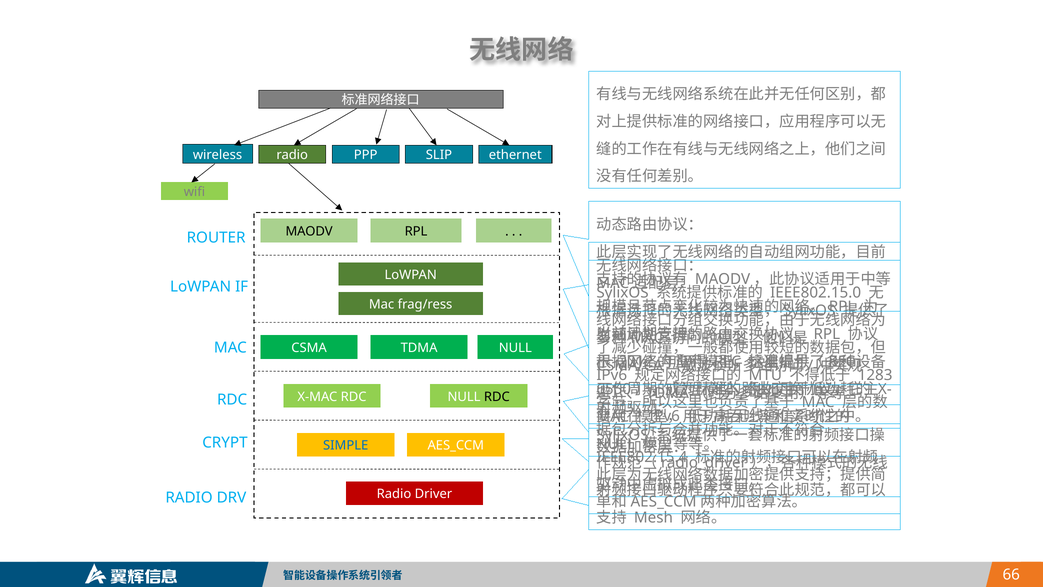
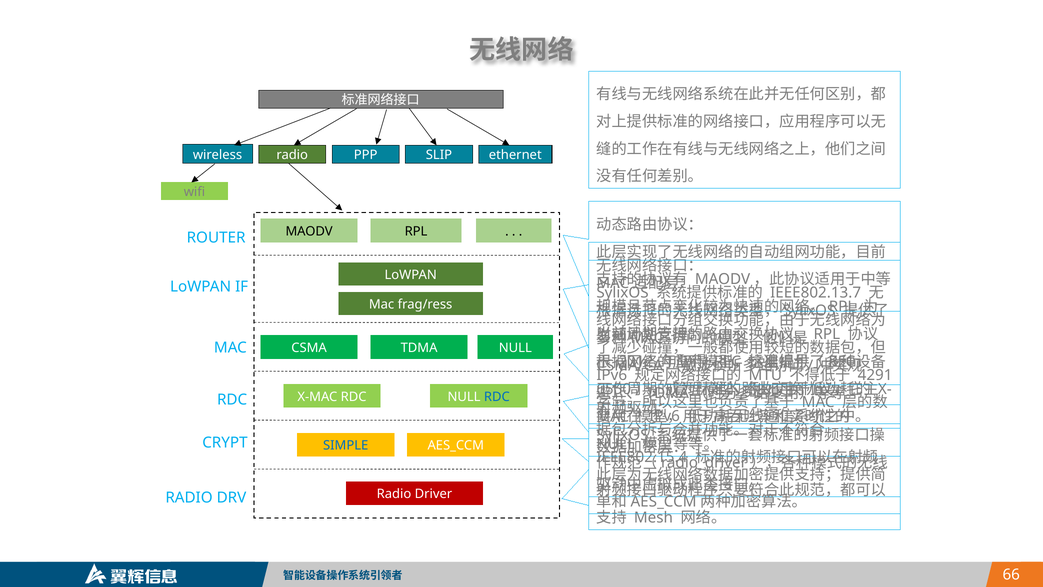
IEEE802.15.0: IEEE802.15.0 -> IEEE802.13.7
1283: 1283 -> 4291
RDC at (497, 396) colour: black -> blue
